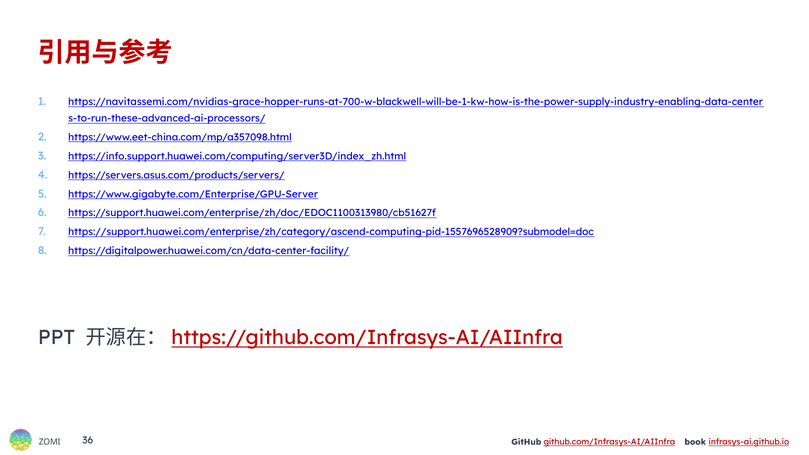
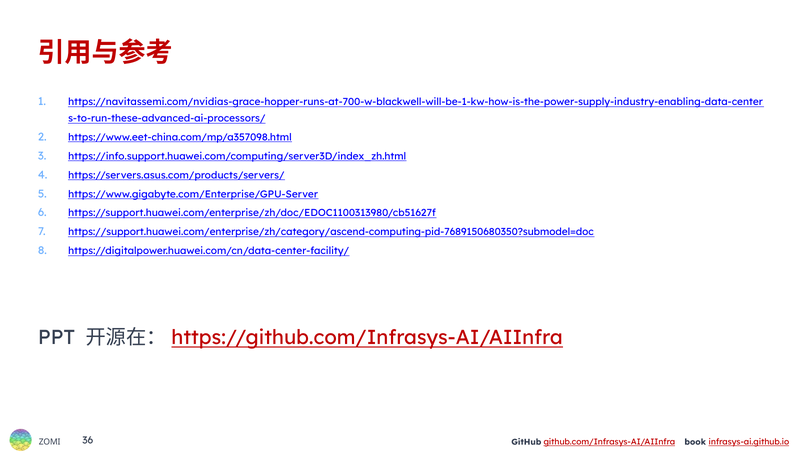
https://support.huawei.com/enterprise/zh/category/ascend-computing-pid-1557696528909?submodel=doc: https://support.huawei.com/enterprise/zh/category/ascend-computing-pid-1557696528909?submodel=doc -> https://support.huawei.com/enterprise/zh/category/ascend-computing-pid-7689150680350?submodel=doc
